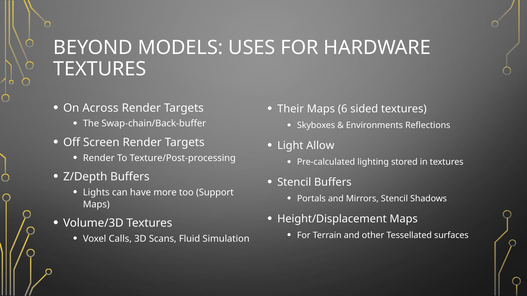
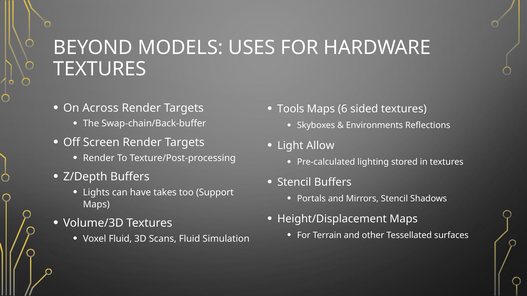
Their: Their -> Tools
more: more -> takes
Voxel Calls: Calls -> Fluid
